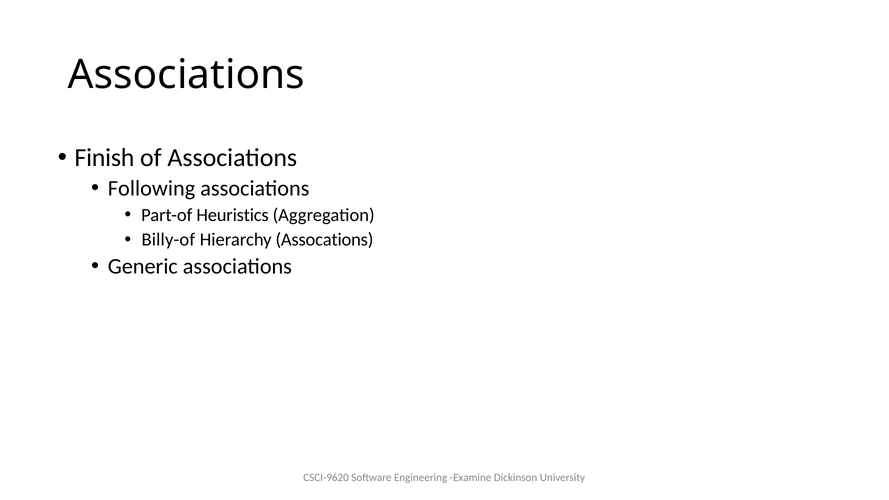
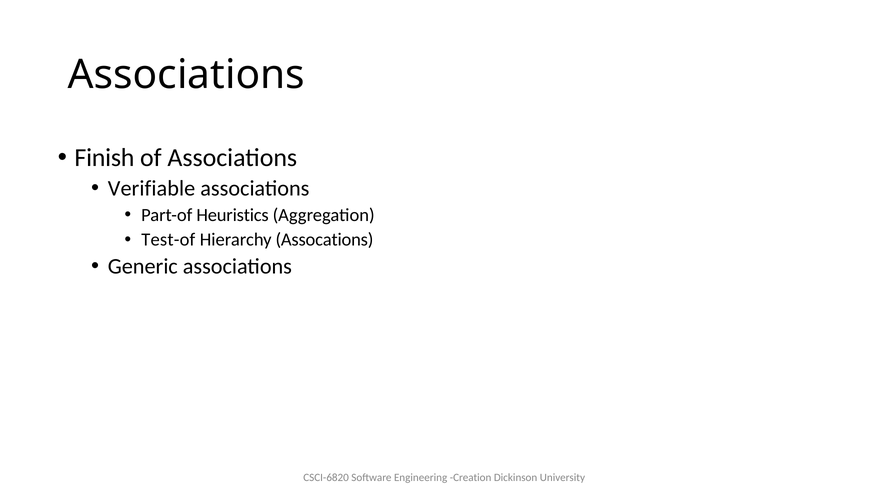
Following: Following -> Verifiable
Billy-of: Billy-of -> Test-of
CSCI-9620: CSCI-9620 -> CSCI-6820
Examine: Examine -> Creation
